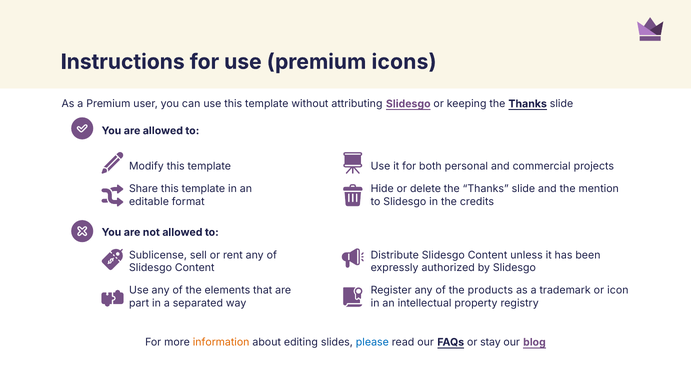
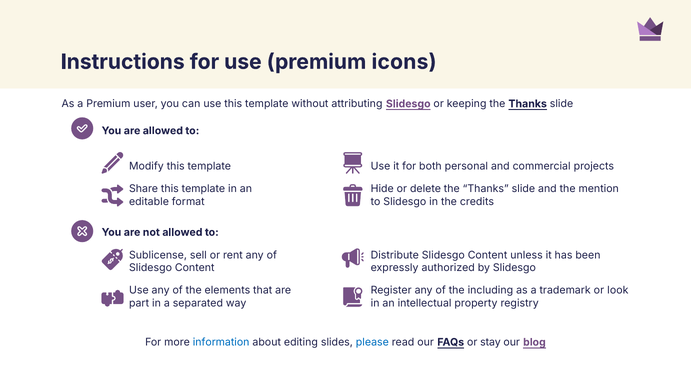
products: products -> including
icon: icon -> look
information colour: orange -> blue
